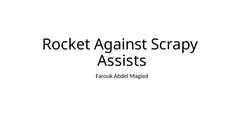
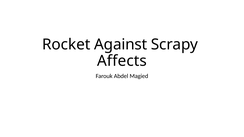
Assists: Assists -> Affects
